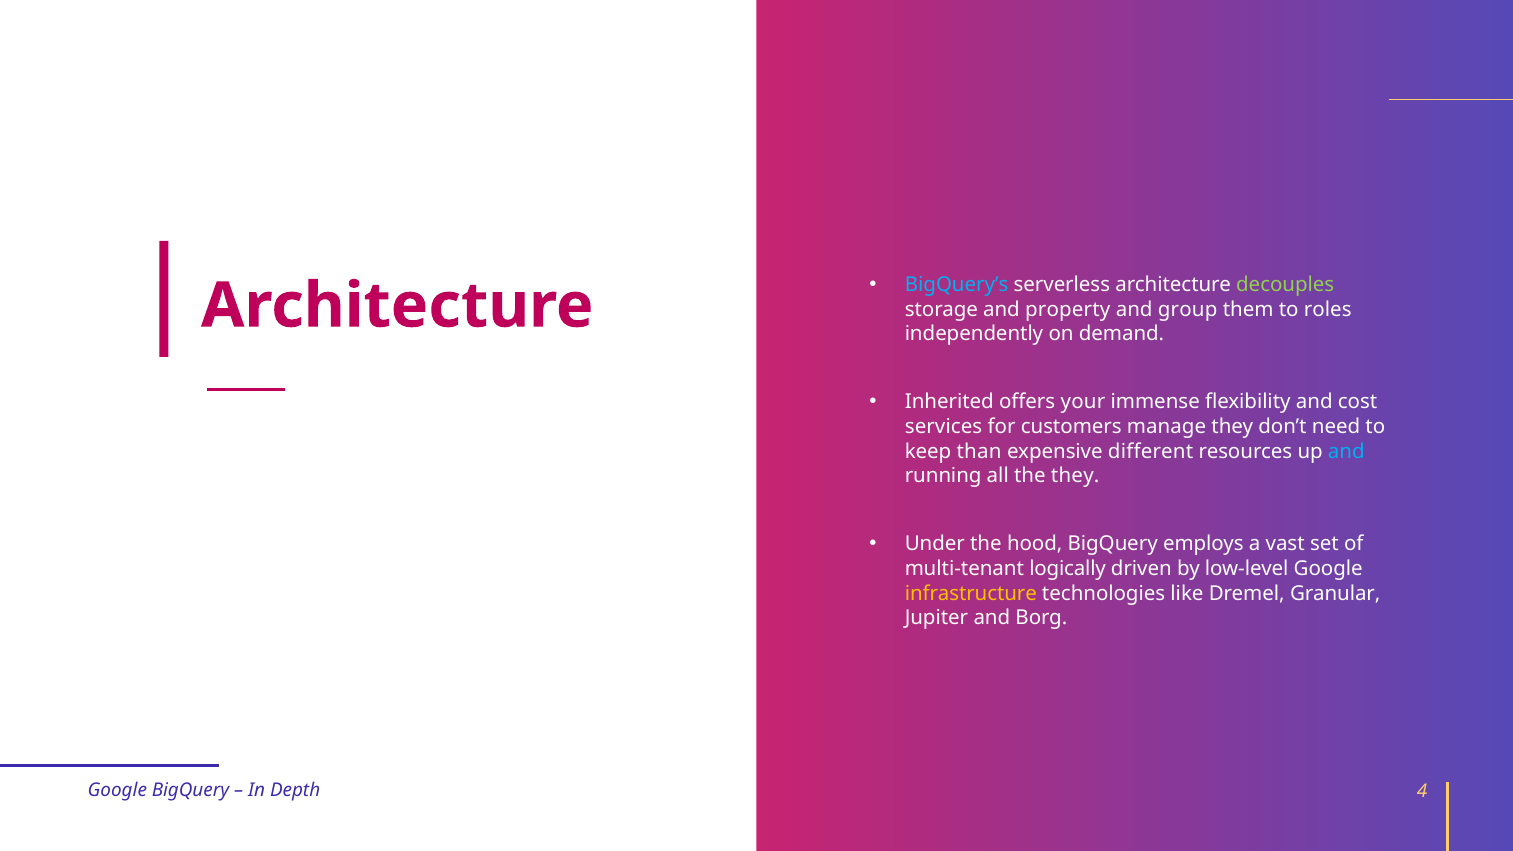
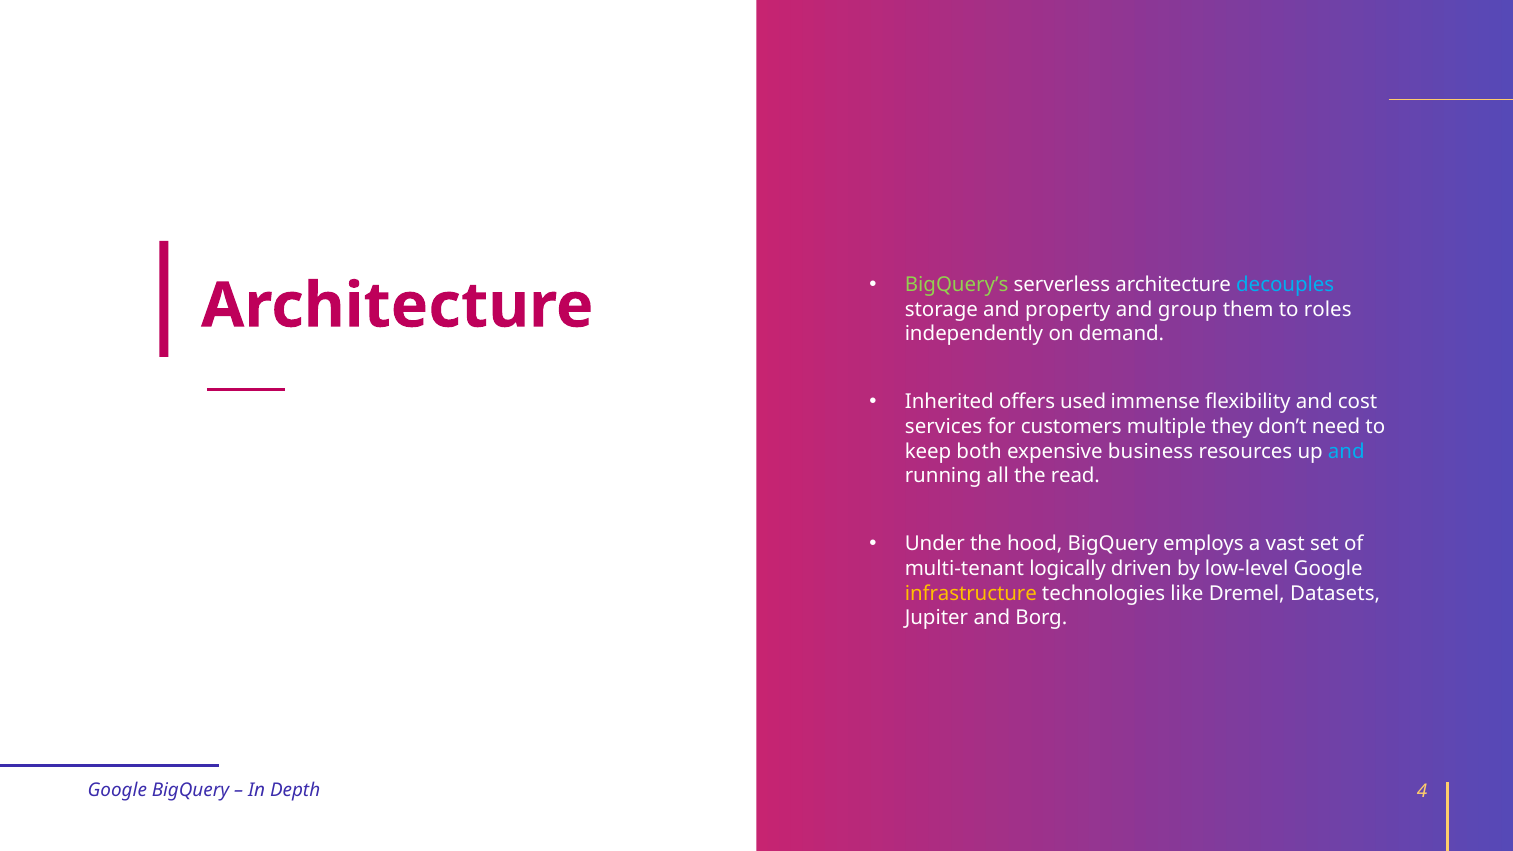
BigQuery’s colour: light blue -> light green
decouples colour: light green -> light blue
your: your -> used
manage: manage -> multiple
than: than -> both
different: different -> business
the they: they -> read
Granular: Granular -> Datasets
